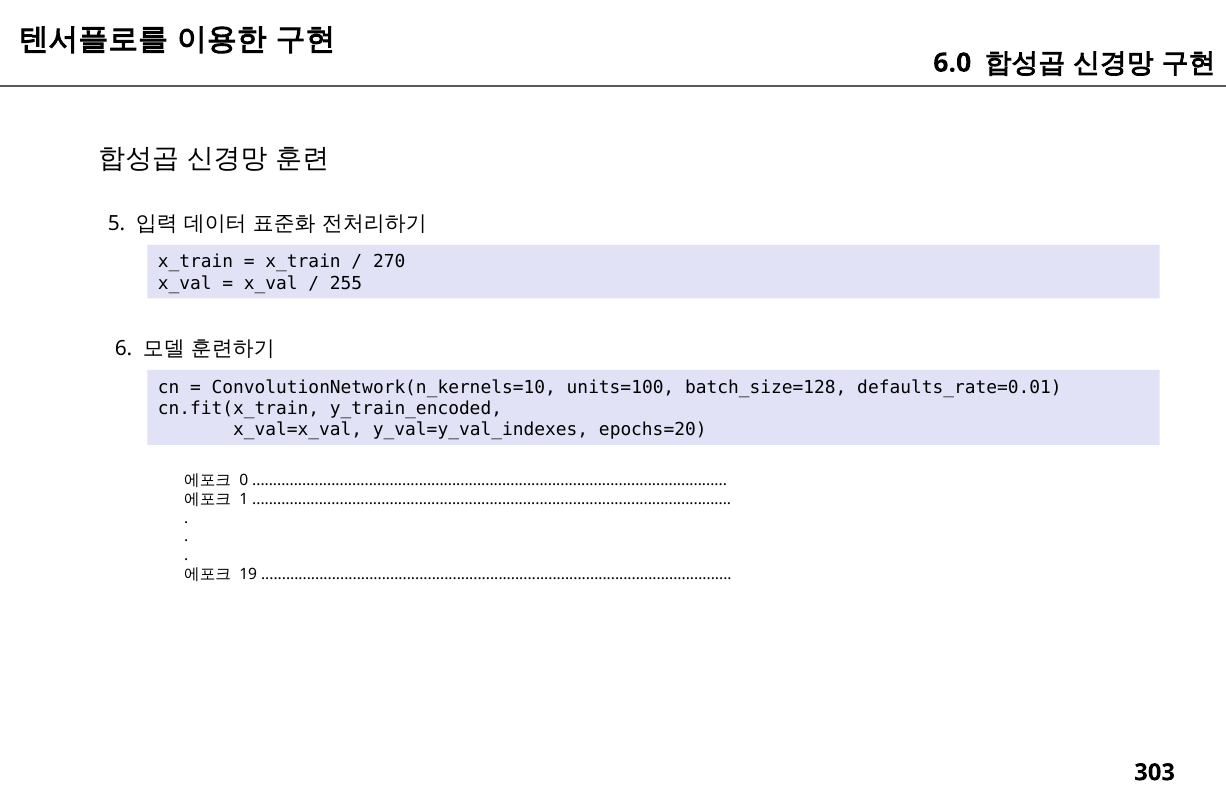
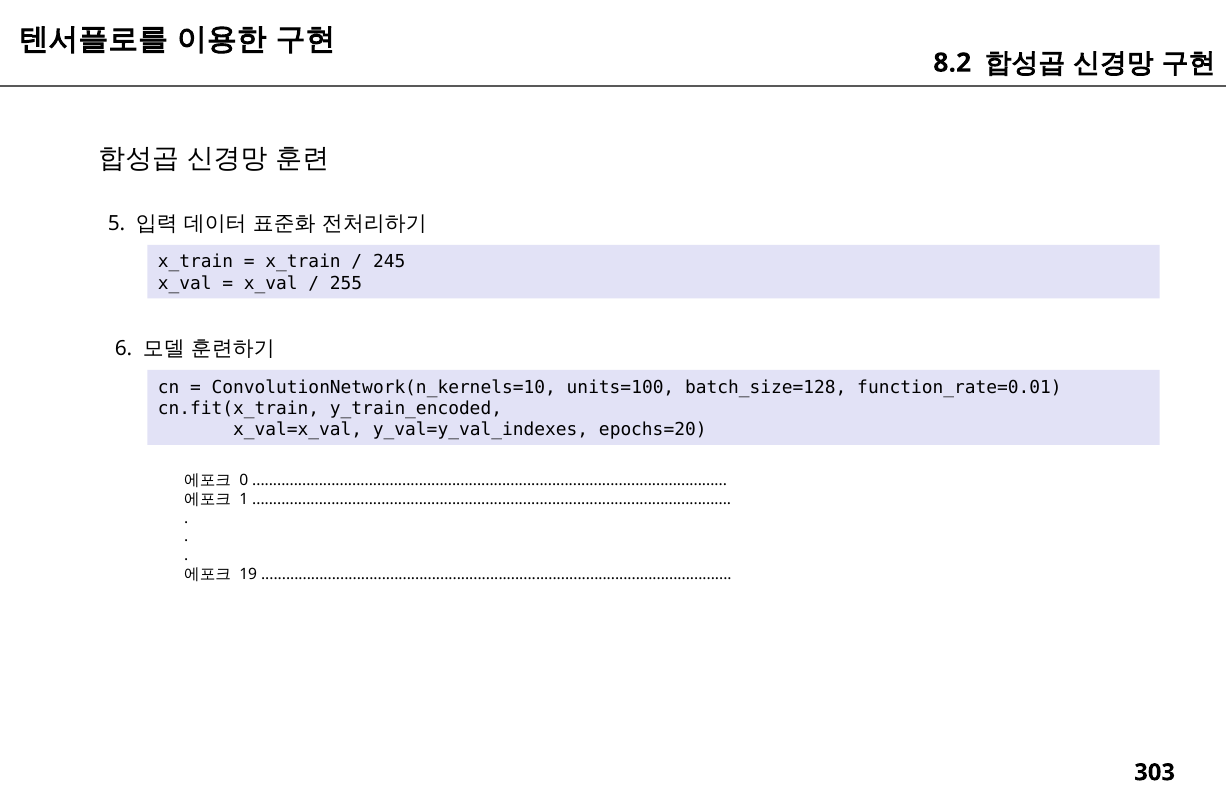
6.0: 6.0 -> 8.2
270: 270 -> 245
defaults_rate=0.01: defaults_rate=0.01 -> function_rate=0.01
